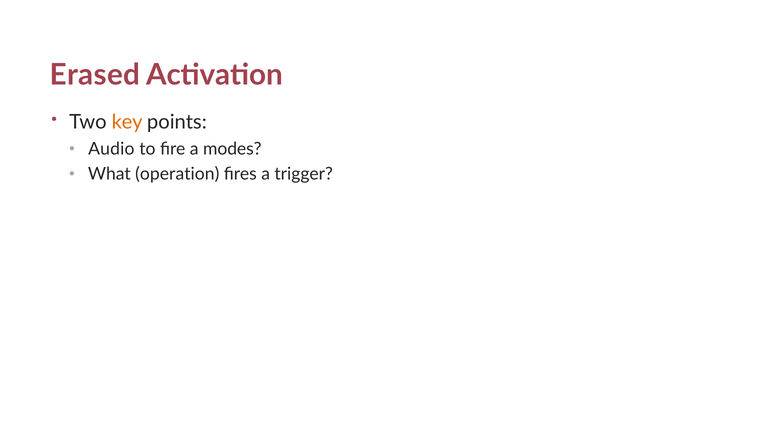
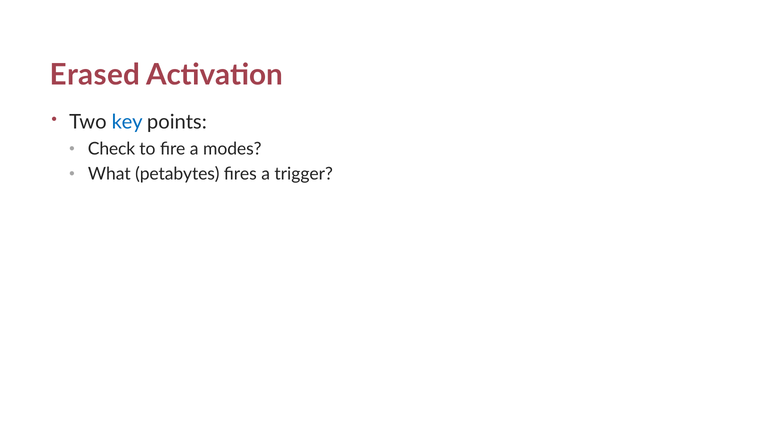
key colour: orange -> blue
Audio: Audio -> Check
operation: operation -> petabytes
